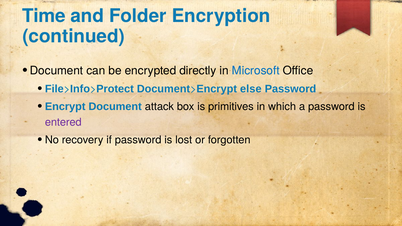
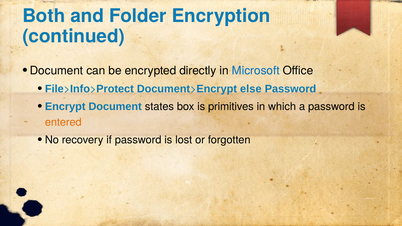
Time: Time -> Both
attack: attack -> states
entered colour: purple -> orange
